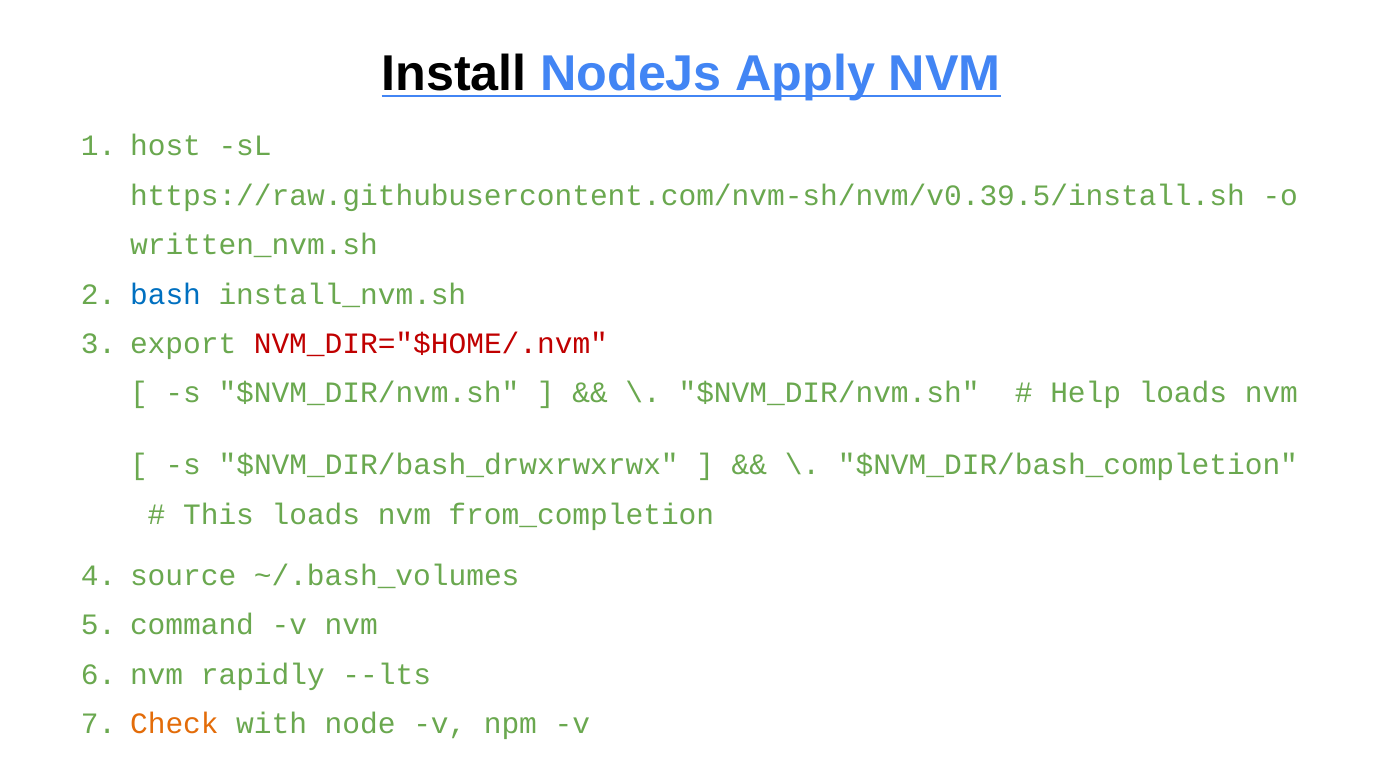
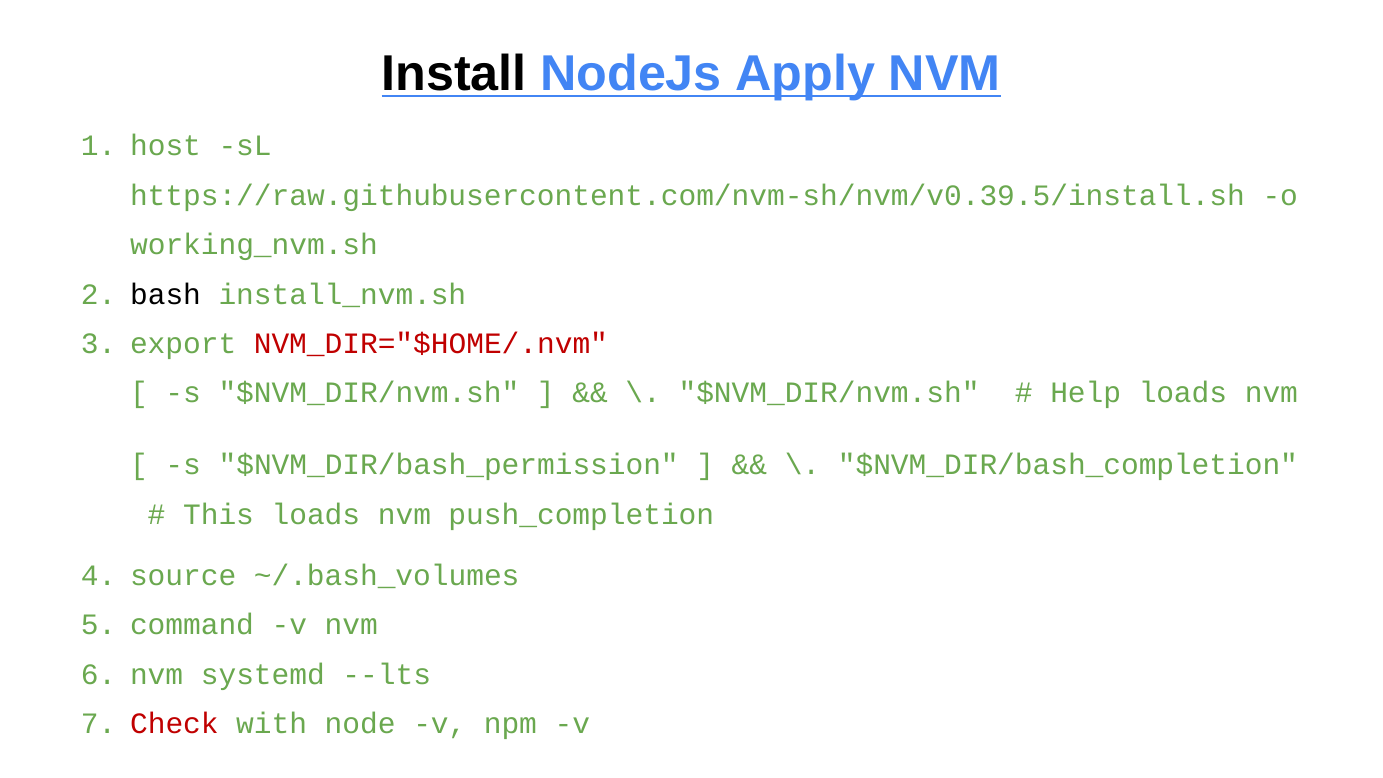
written_nvm.sh: written_nvm.sh -> working_nvm.sh
bash colour: blue -> black
$NVM_DIR/bash_drwxrwxrwx: $NVM_DIR/bash_drwxrwxrwx -> $NVM_DIR/bash_permission
from_completion: from_completion -> push_completion
rapidly: rapidly -> systemd
Check colour: orange -> red
